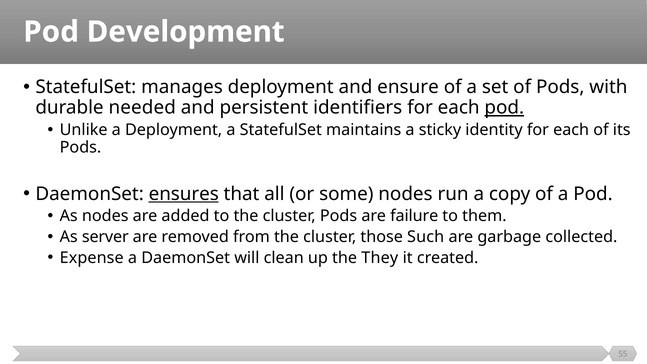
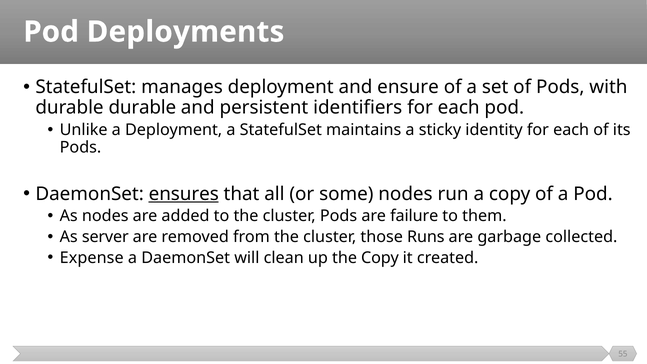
Development: Development -> Deployments
durable needed: needed -> durable
pod at (504, 108) underline: present -> none
Such: Such -> Runs
the They: They -> Copy
